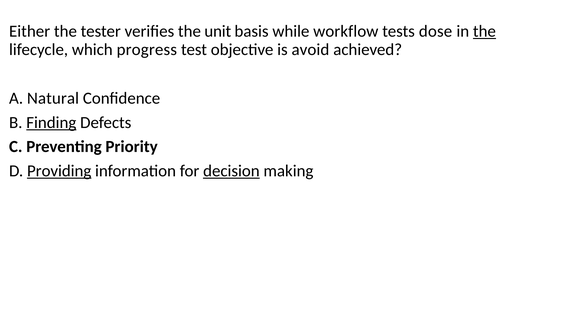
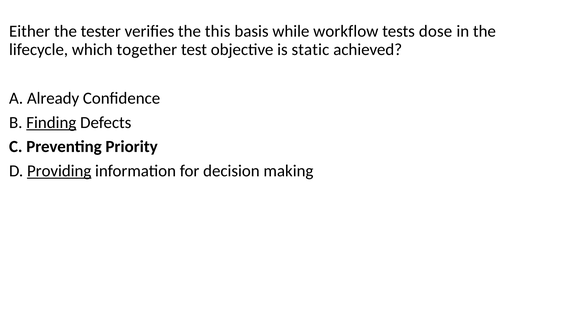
unit: unit -> this
the at (484, 31) underline: present -> none
progress: progress -> together
avoid: avoid -> static
Natural: Natural -> Already
decision underline: present -> none
